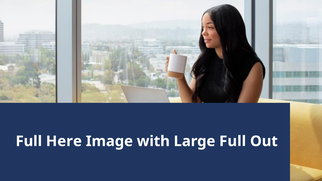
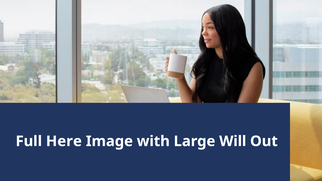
Large Full: Full -> Will
